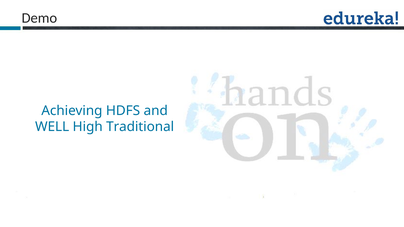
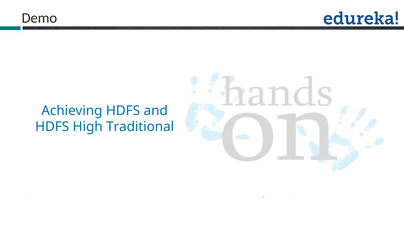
WELL at (52, 127): WELL -> HDFS
